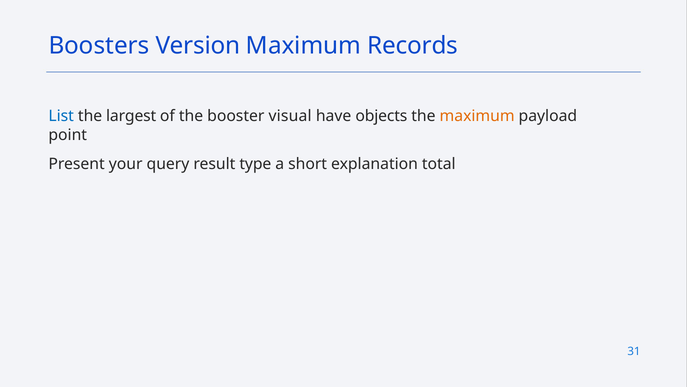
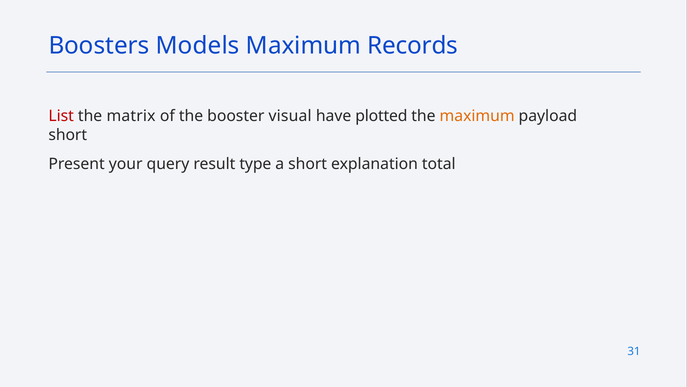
Version: Version -> Models
List colour: blue -> red
largest: largest -> matrix
objects: objects -> plotted
point at (68, 135): point -> short
